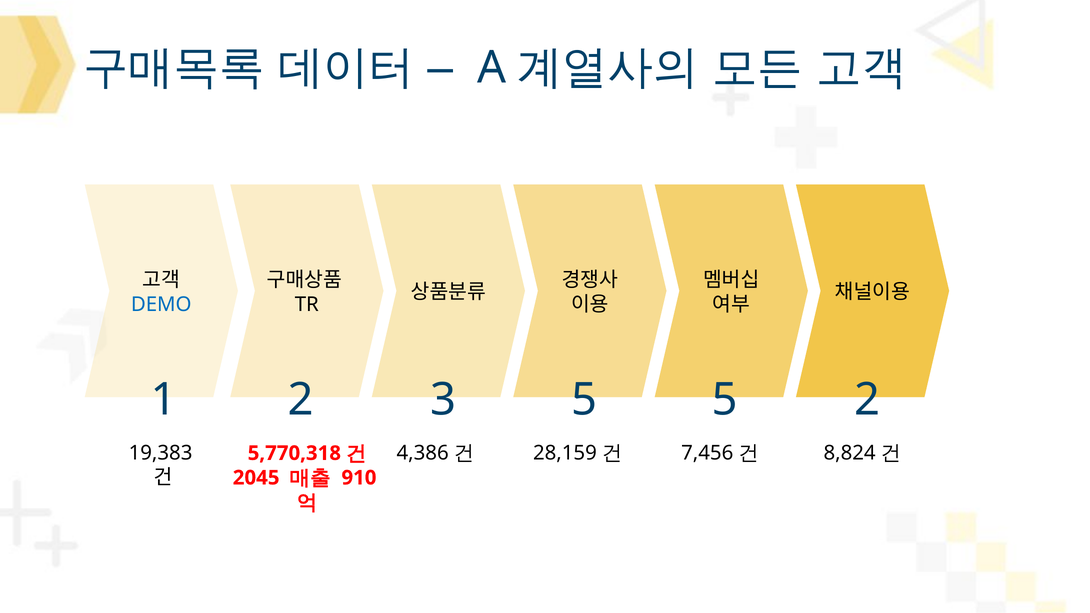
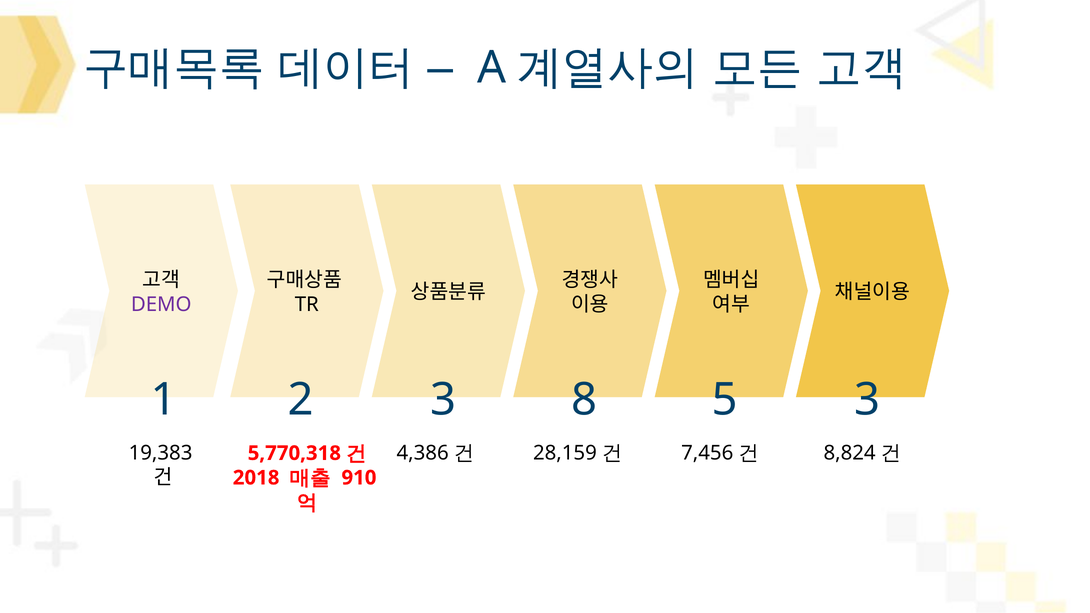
DEMO colour: blue -> purple
3 5: 5 -> 8
5 2: 2 -> 3
2045: 2045 -> 2018
